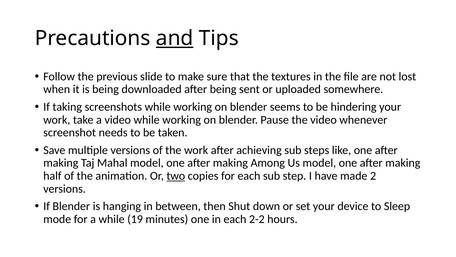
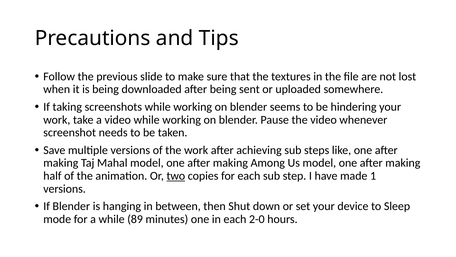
and underline: present -> none
2: 2 -> 1
19: 19 -> 89
2-2: 2-2 -> 2-0
